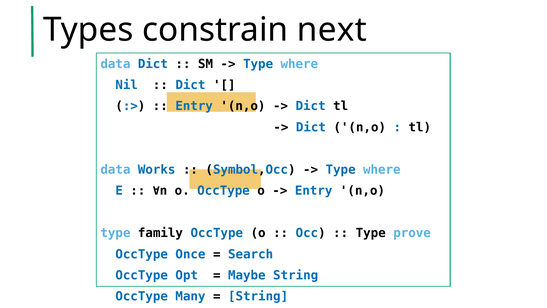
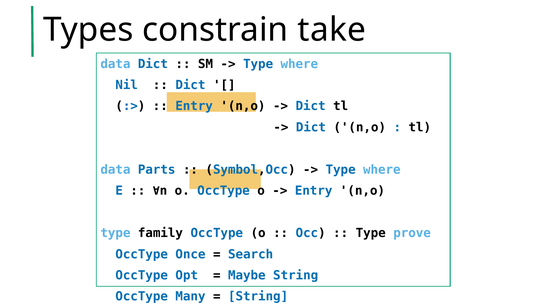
next: next -> take
Works: Works -> Parts
